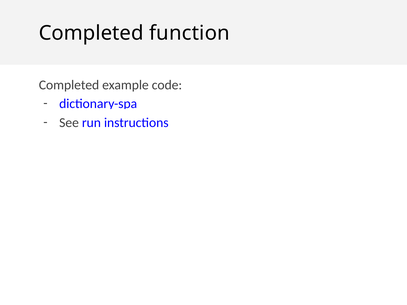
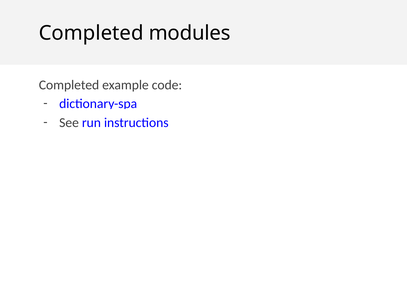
function: function -> modules
